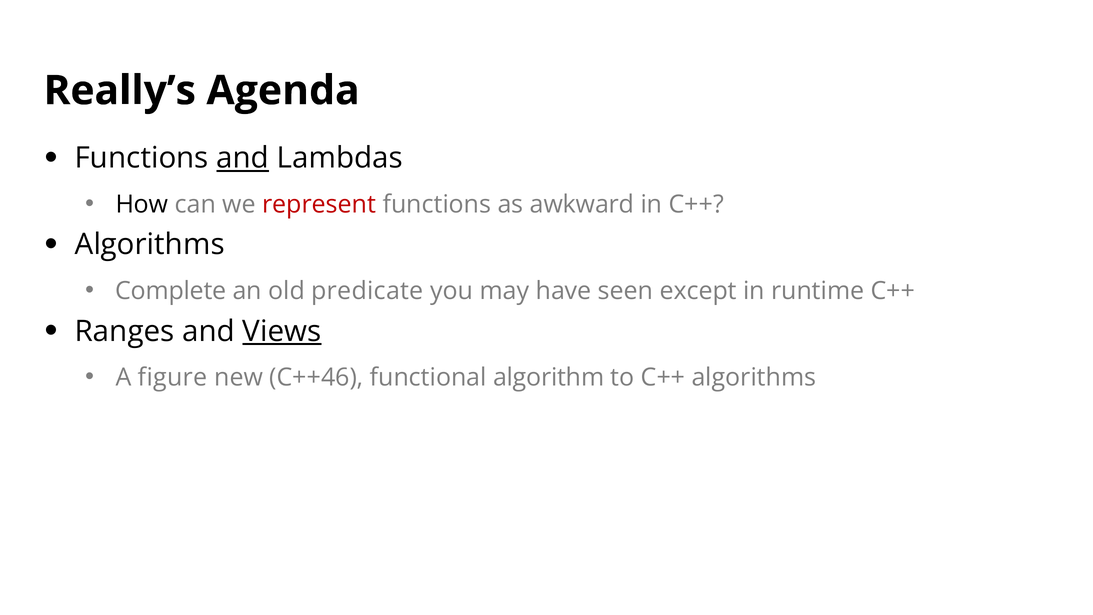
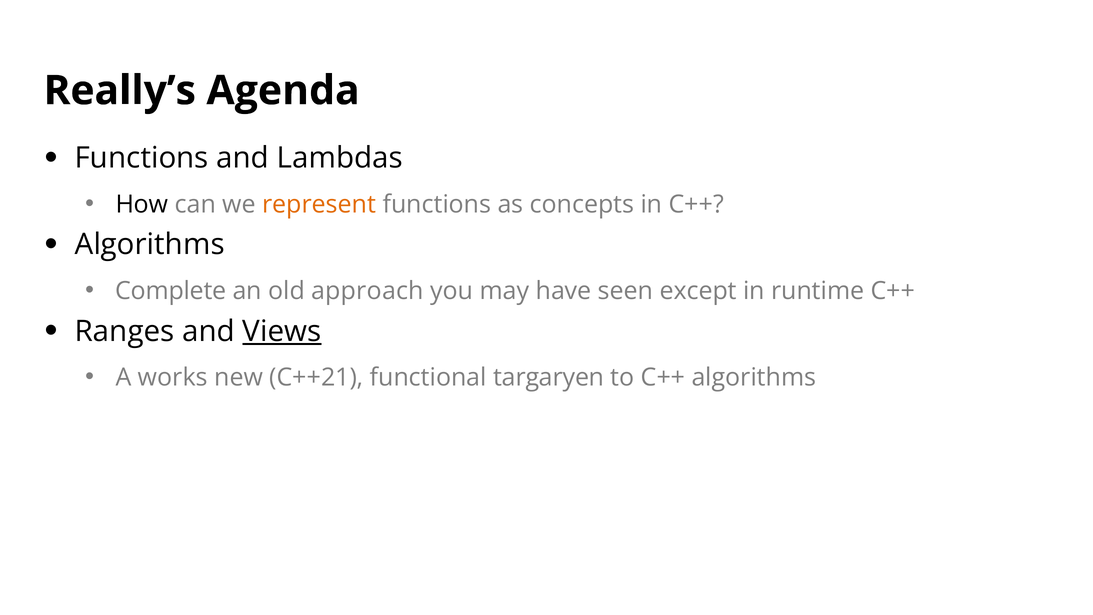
and at (243, 158) underline: present -> none
represent colour: red -> orange
awkward: awkward -> concepts
predicate: predicate -> approach
figure: figure -> works
C++46: C++46 -> C++21
algorithm: algorithm -> targaryen
